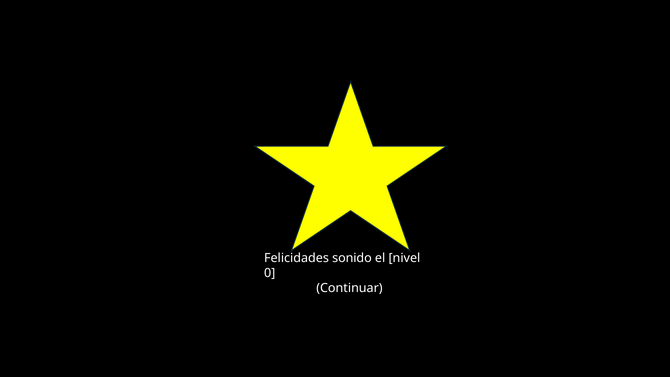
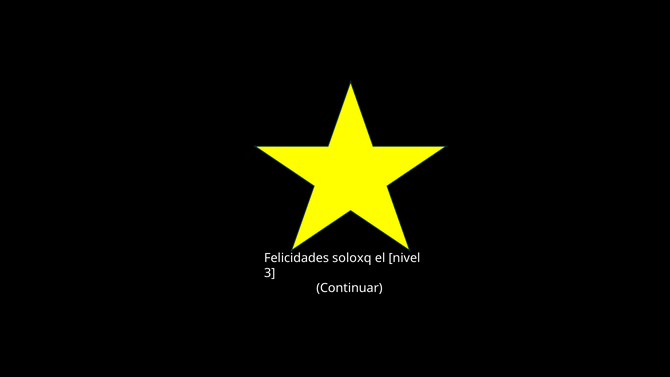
sonido: sonido -> soloxq
0: 0 -> 3
